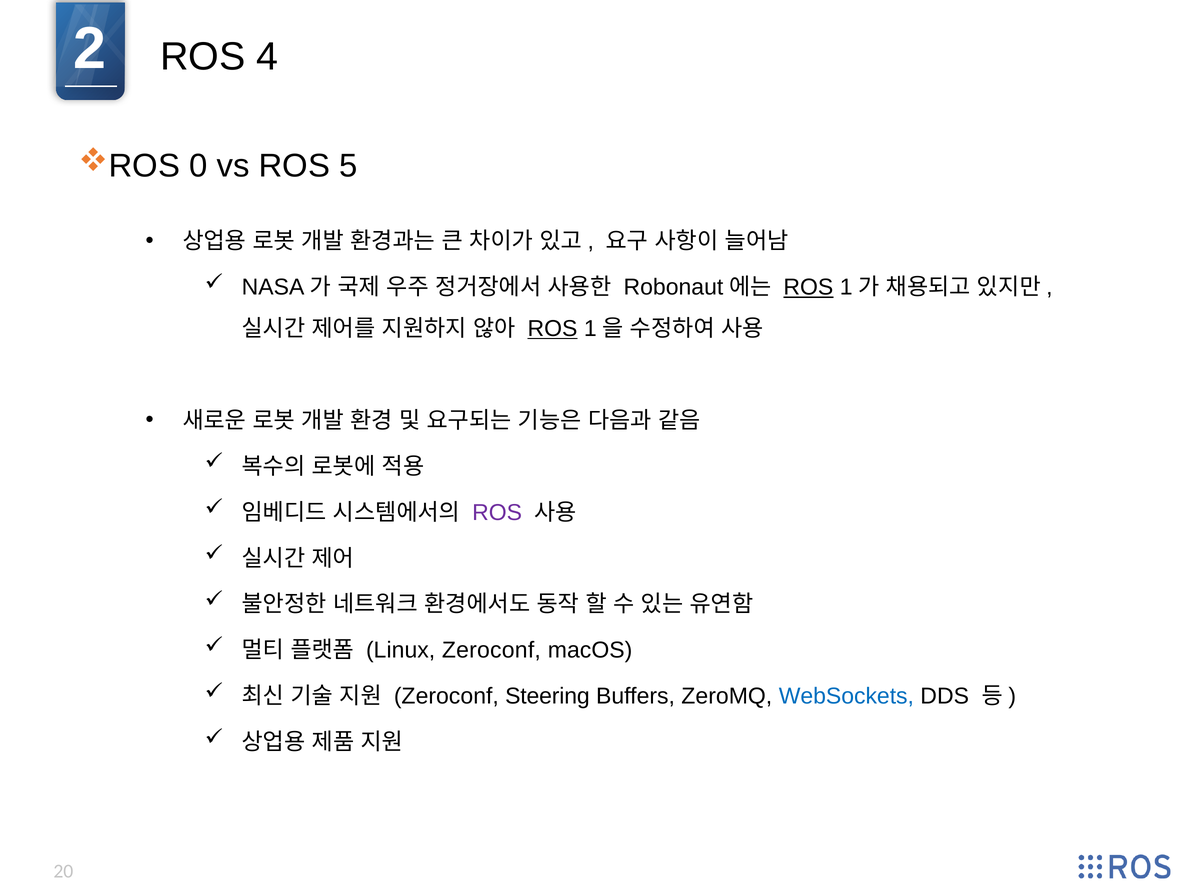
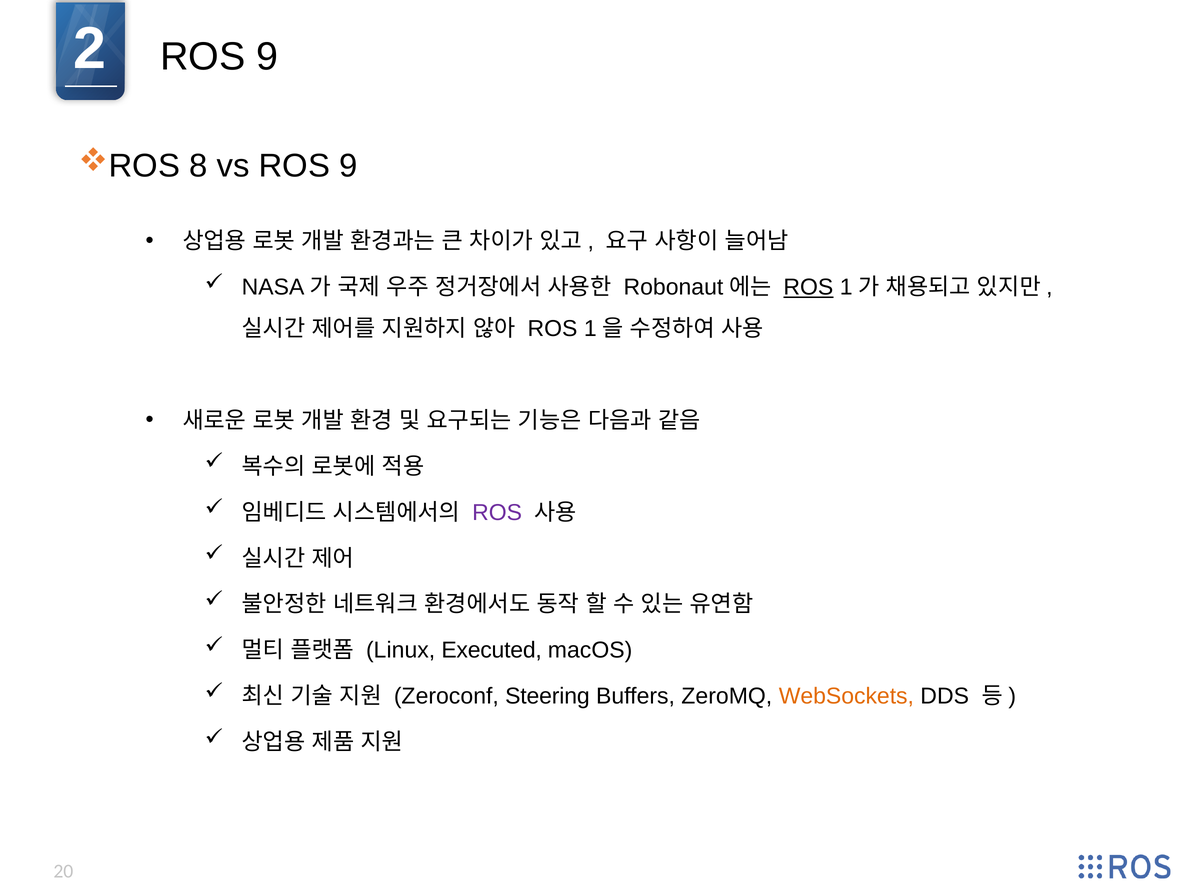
4 at (267, 57): 4 -> 9
0: 0 -> 8
vs ROS 5: 5 -> 9
ROS at (553, 329) underline: present -> none
Linux Zeroconf: Zeroconf -> Executed
WebSockets colour: blue -> orange
